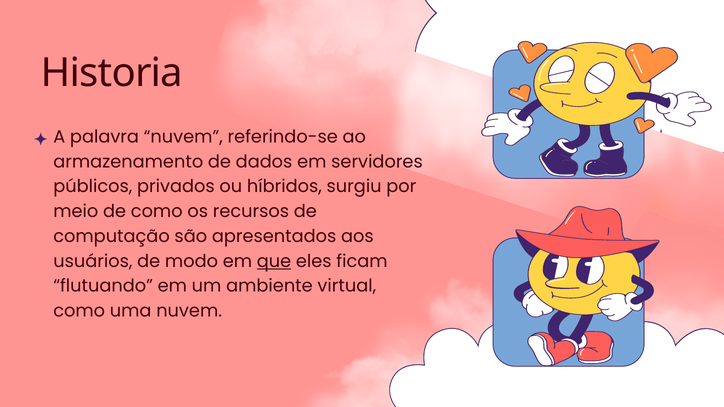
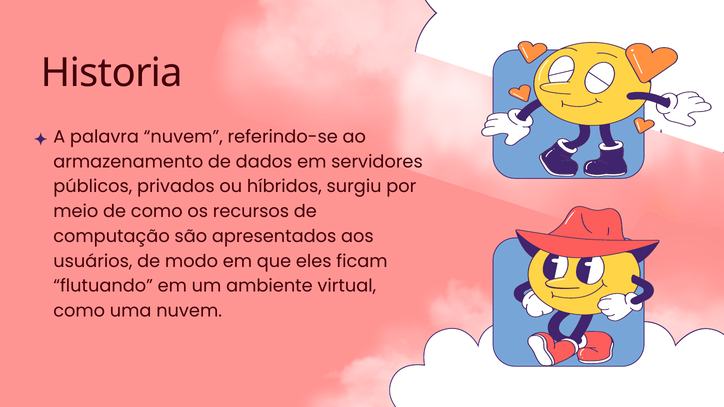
que underline: present -> none
